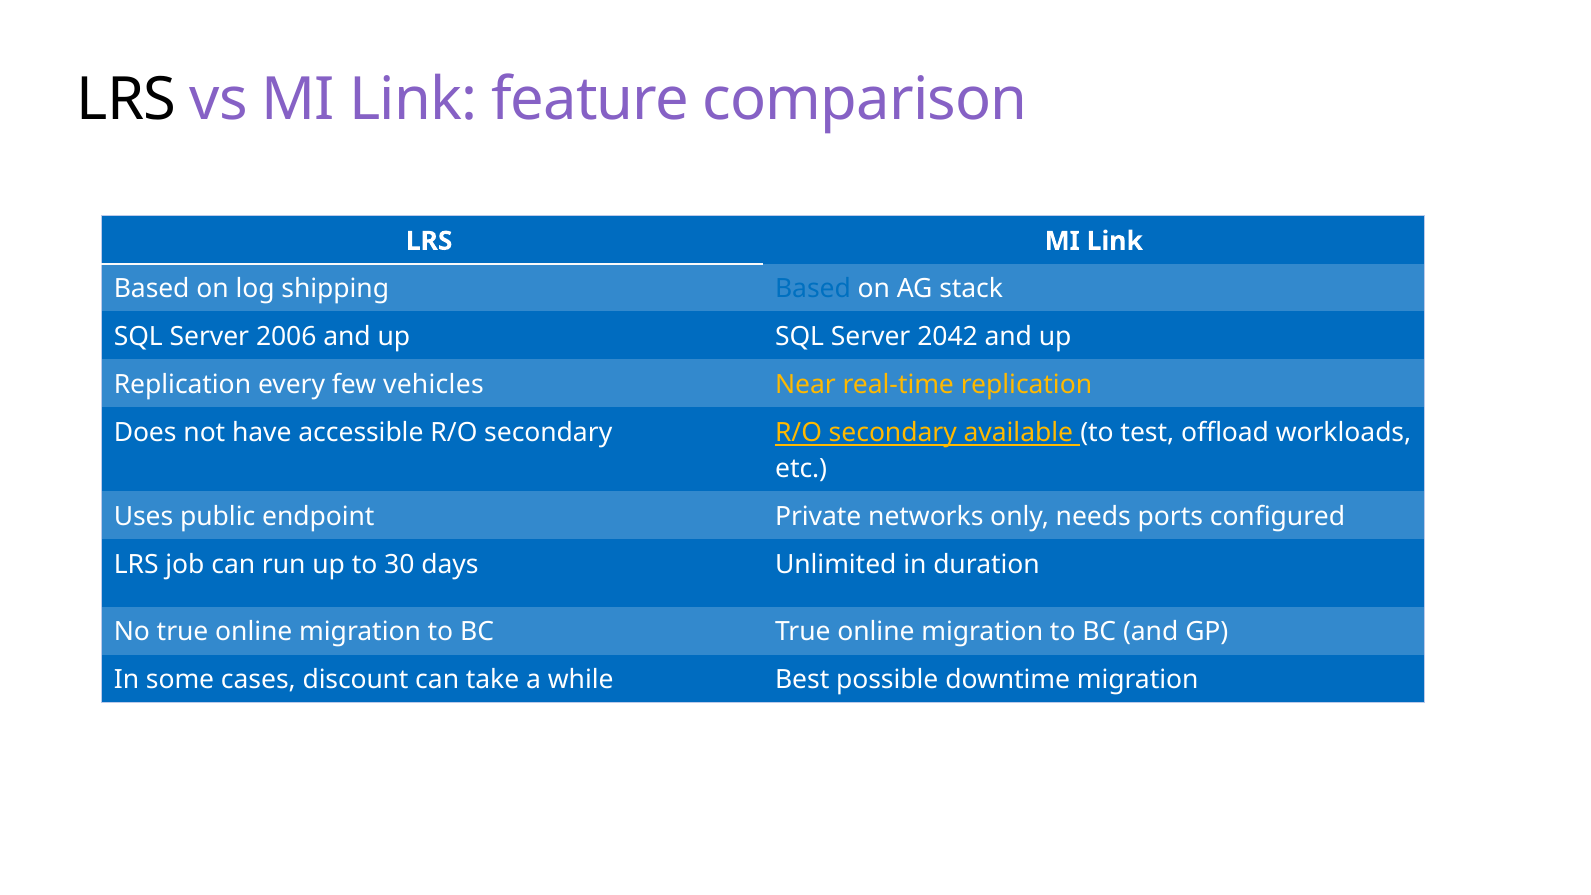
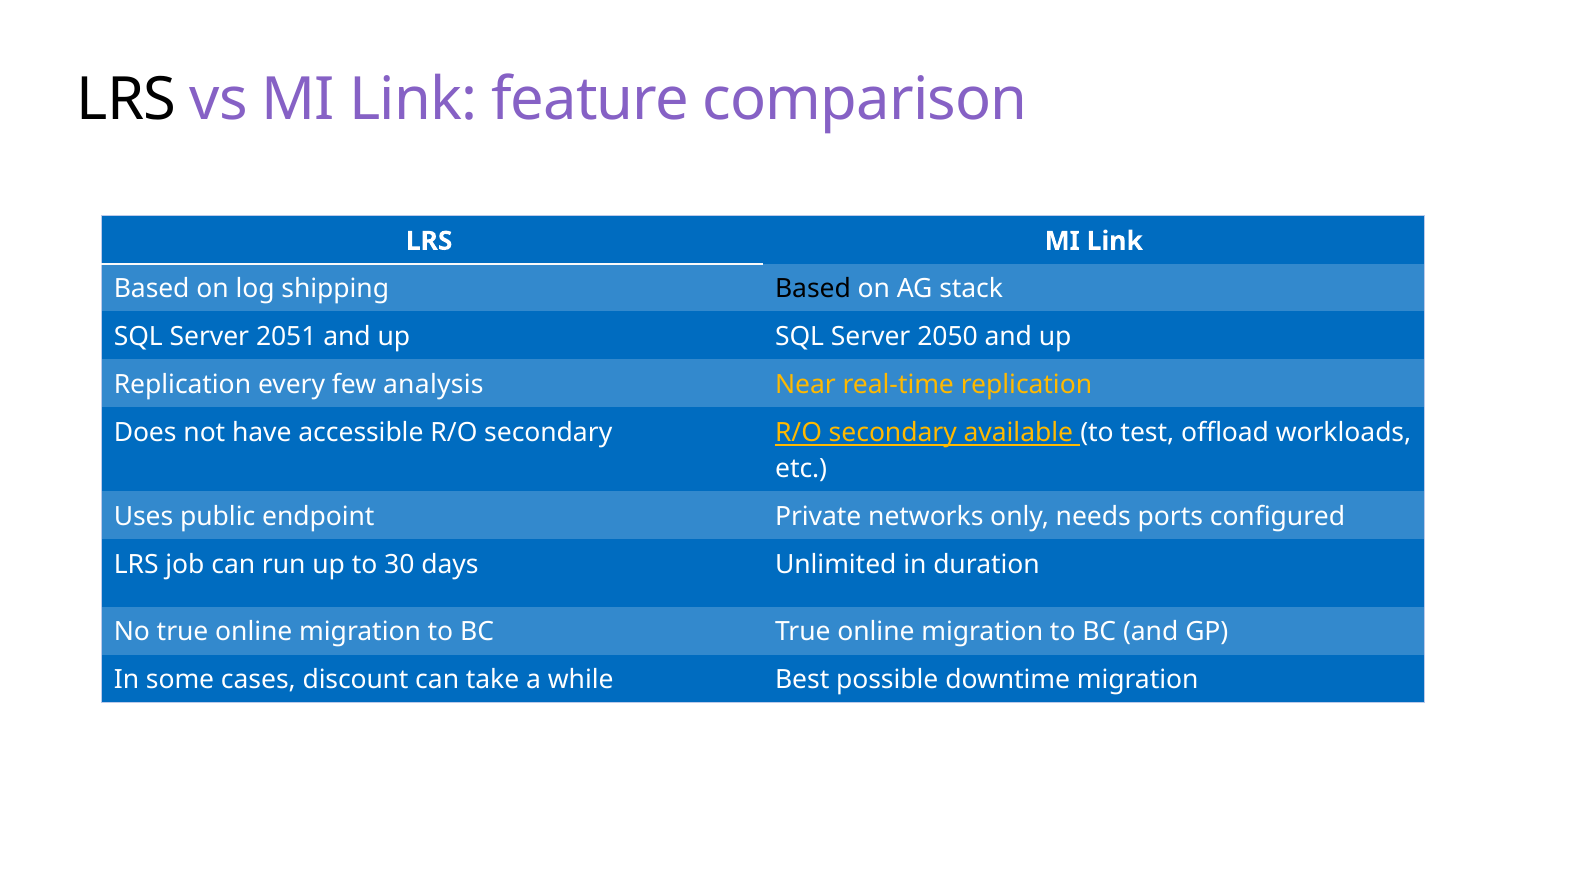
Based at (813, 289) colour: blue -> black
2006: 2006 -> 2051
2042: 2042 -> 2050
vehicles: vehicles -> analysis
